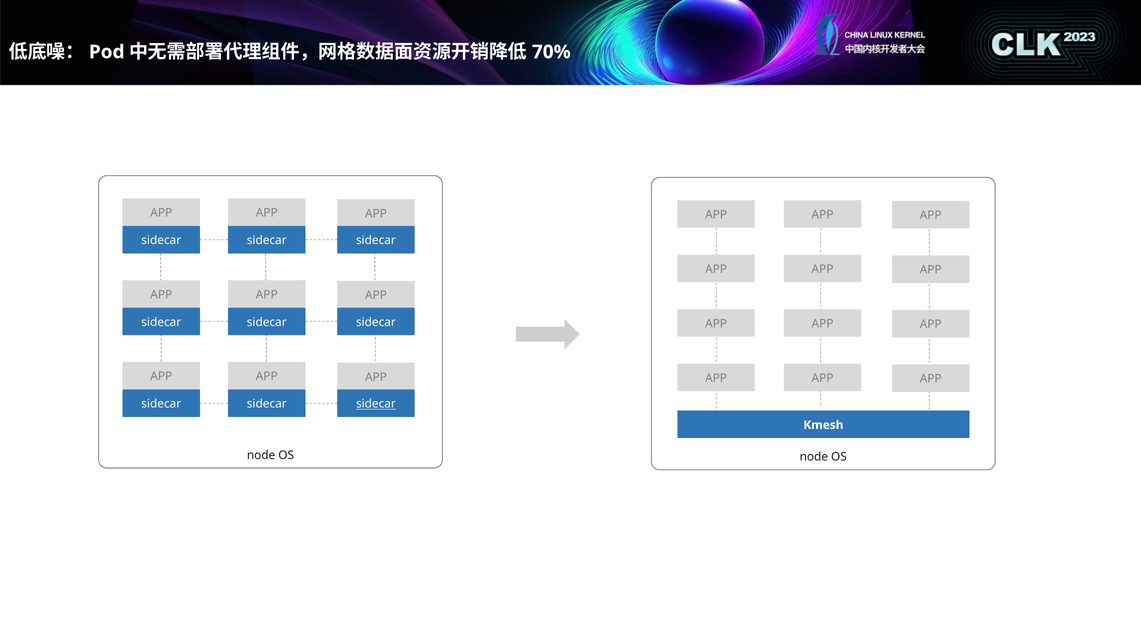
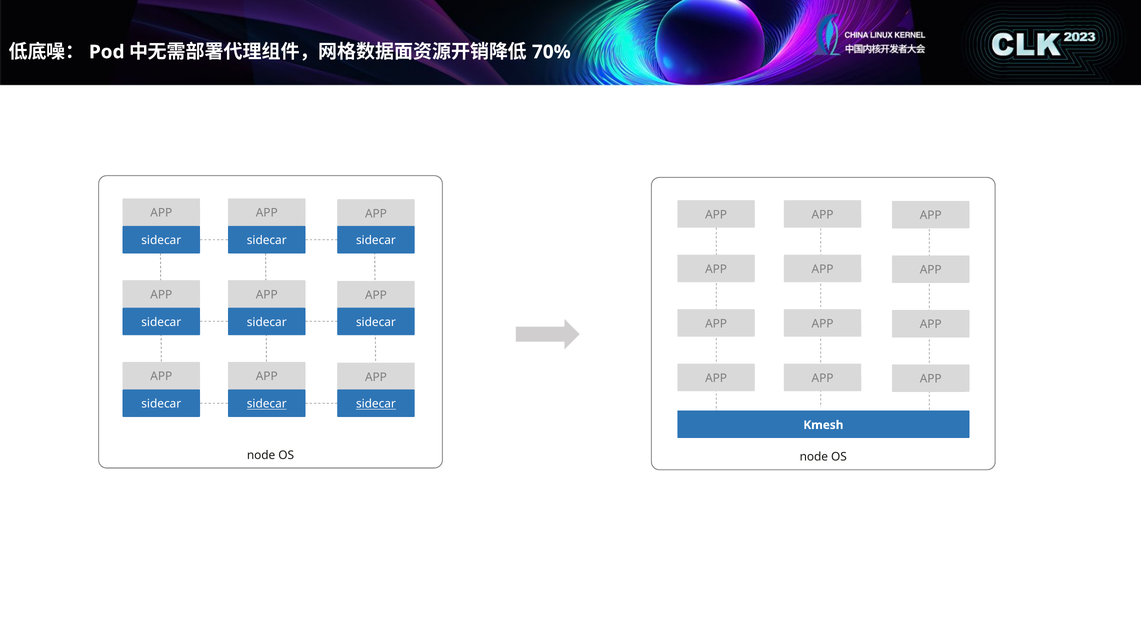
sidecar at (267, 404) underline: none -> present
